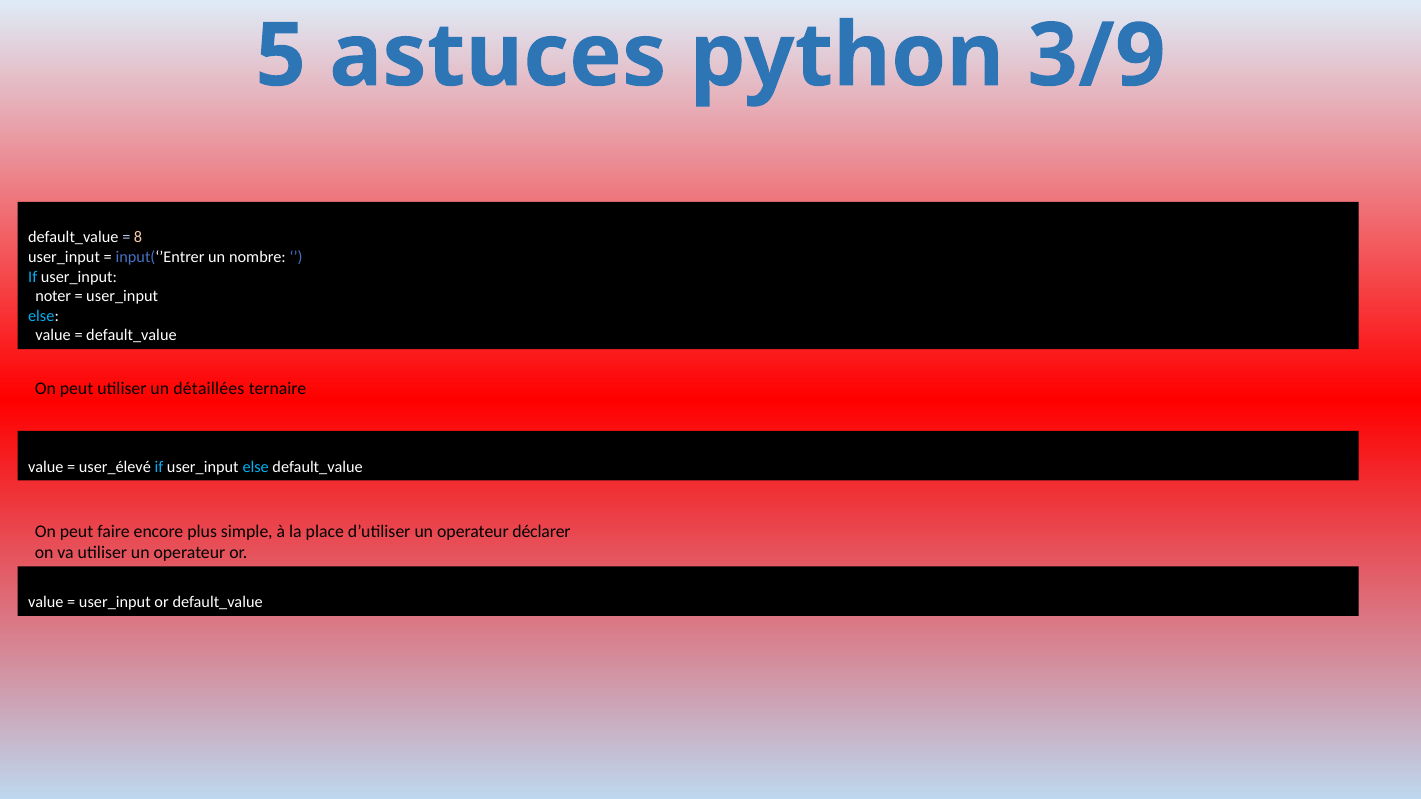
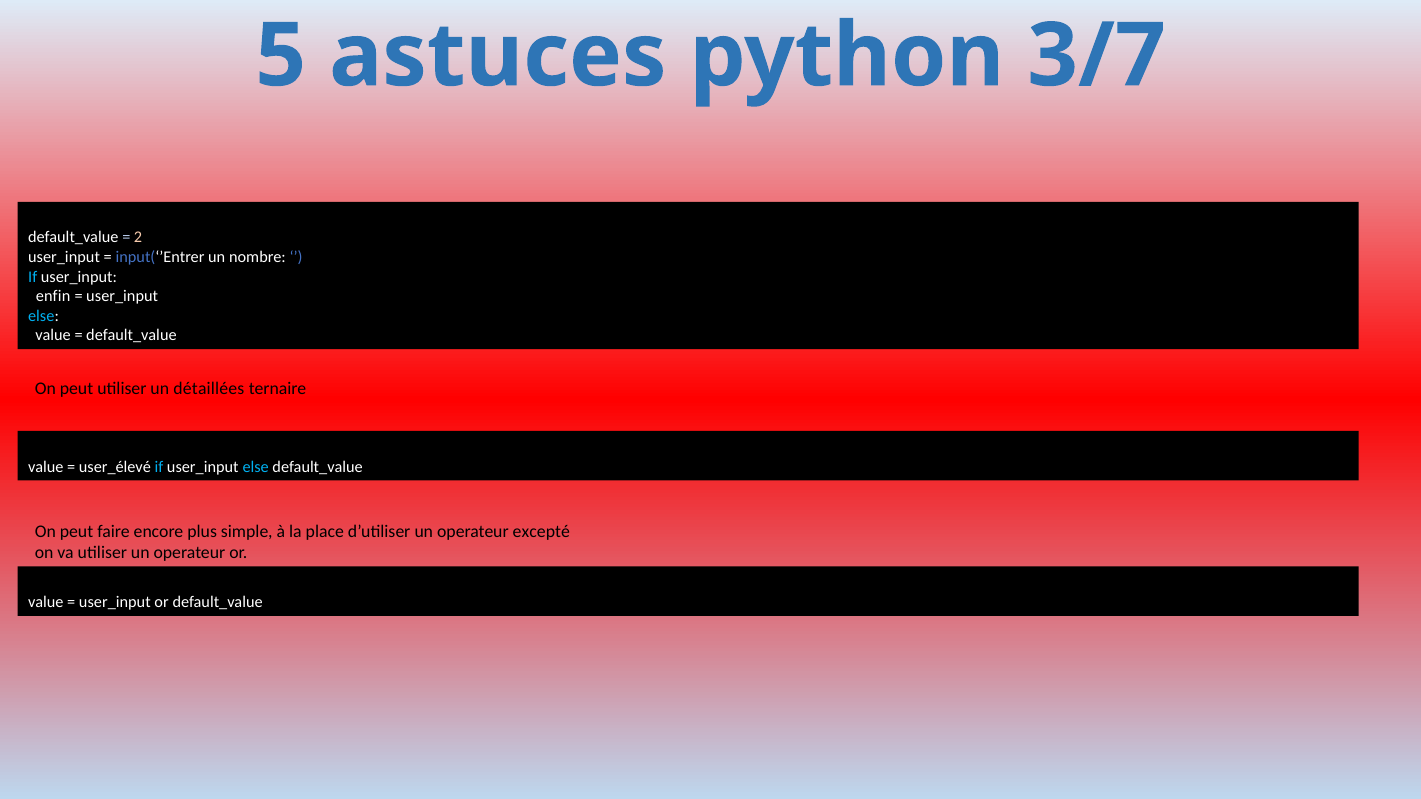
3/9: 3/9 -> 3/7
8: 8 -> 2
noter: noter -> enfin
déclarer: déclarer -> excepté
